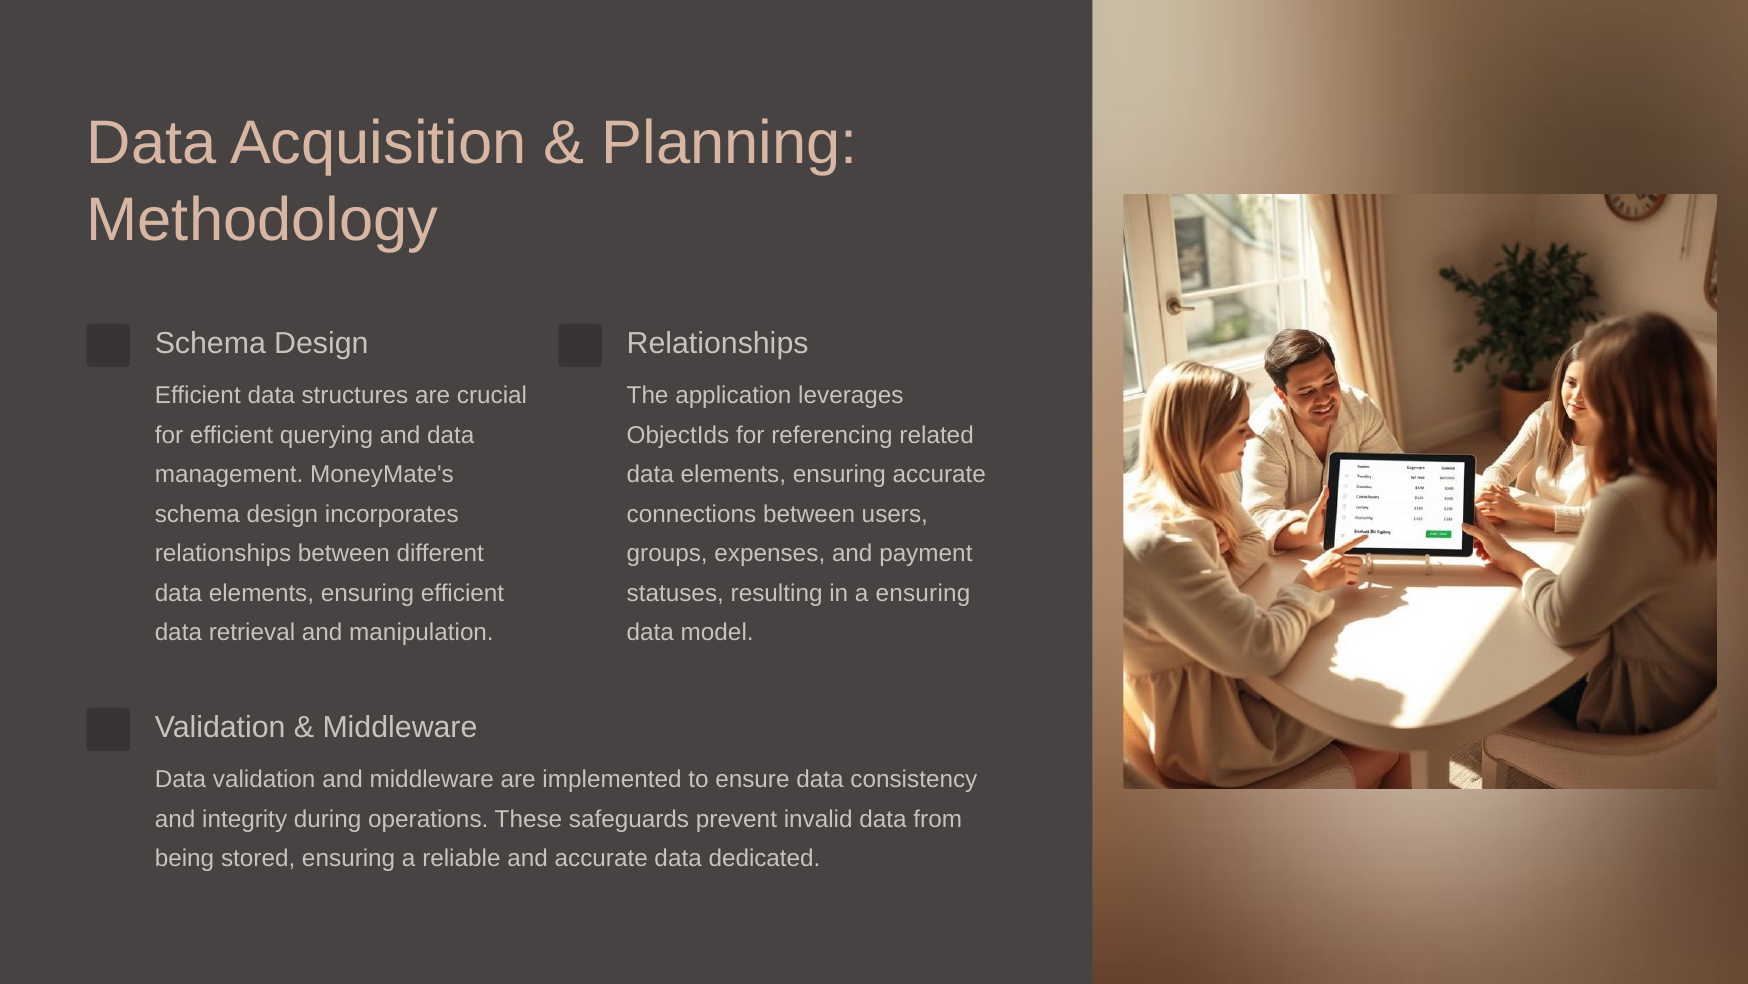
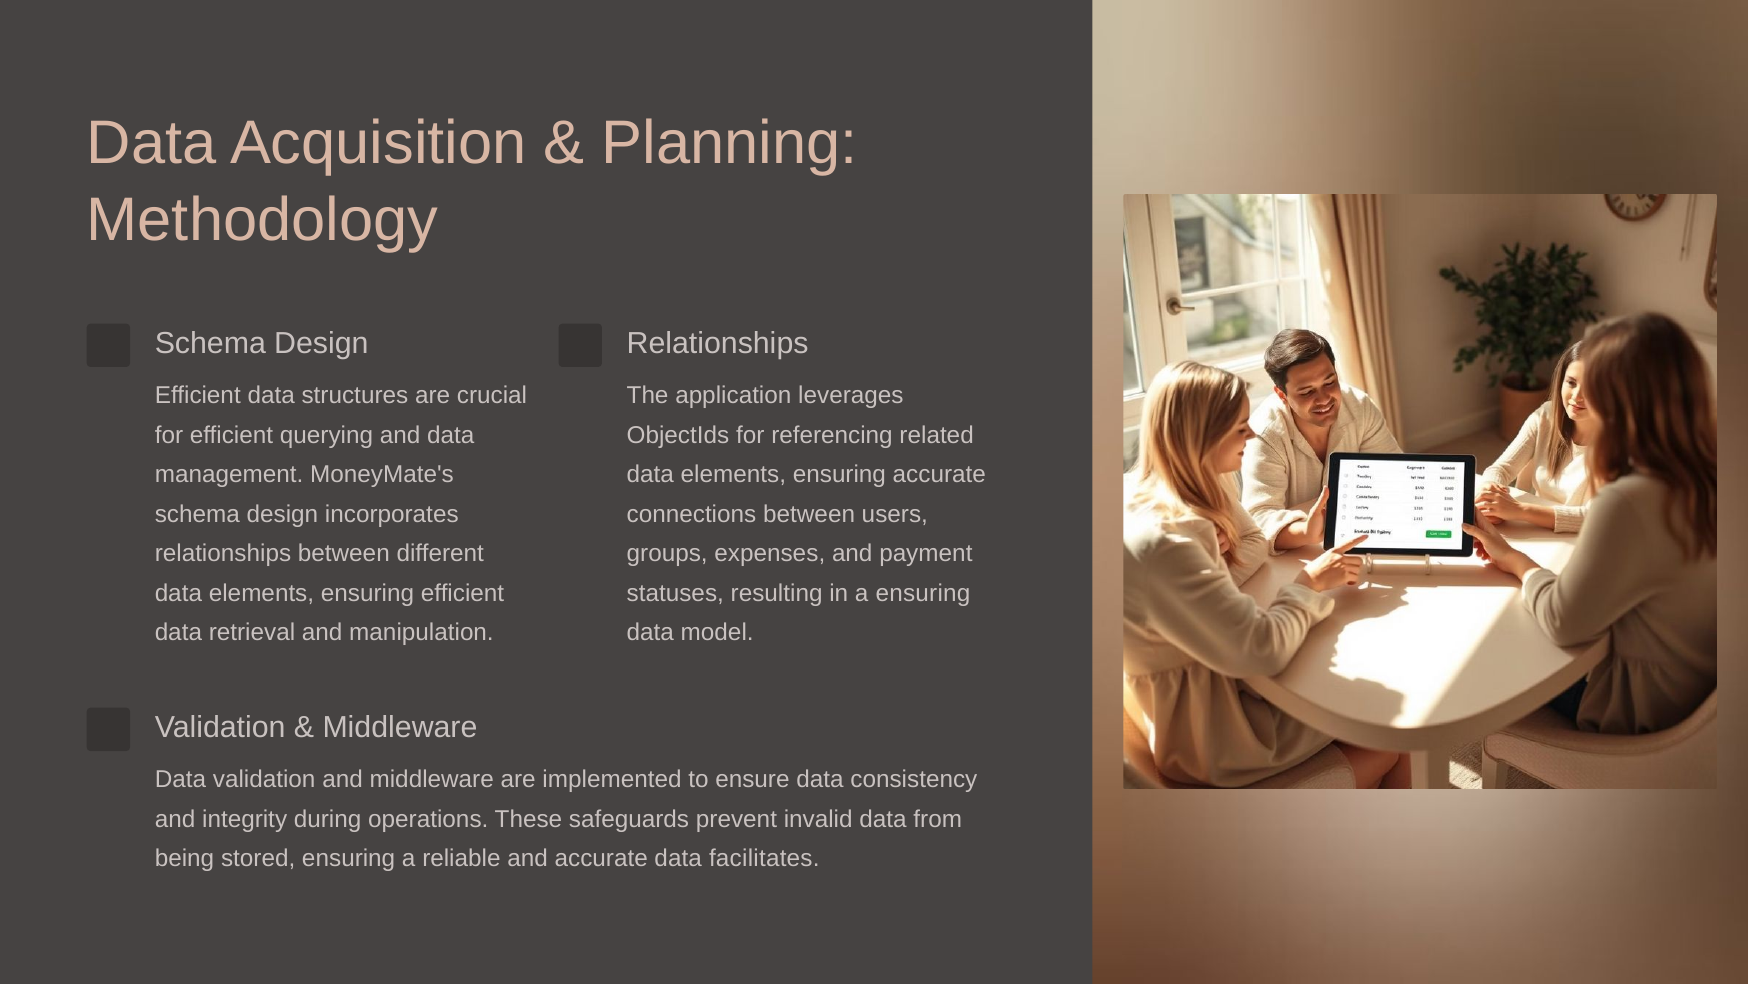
dedicated: dedicated -> facilitates
